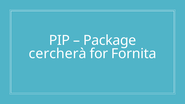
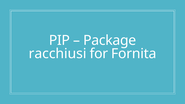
cercherà: cercherà -> racchiusi
